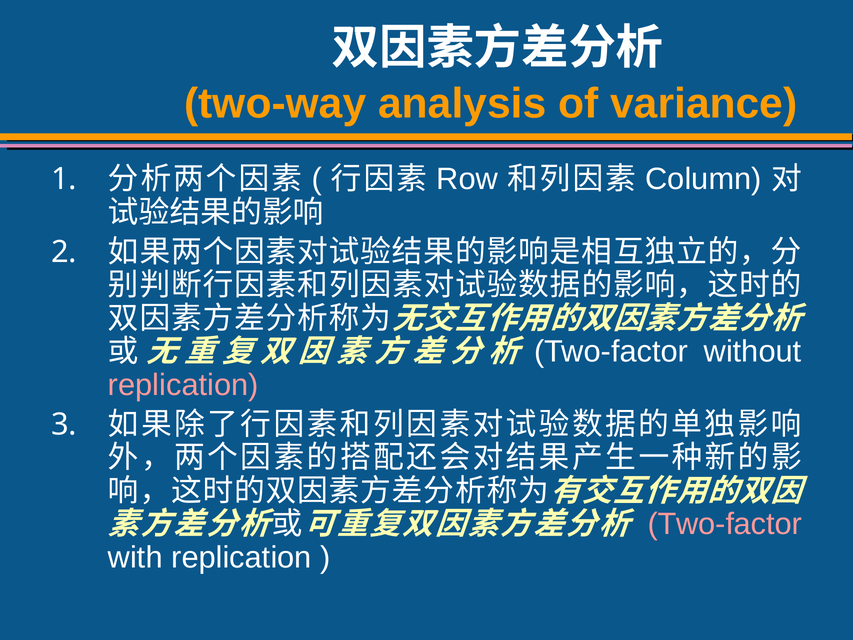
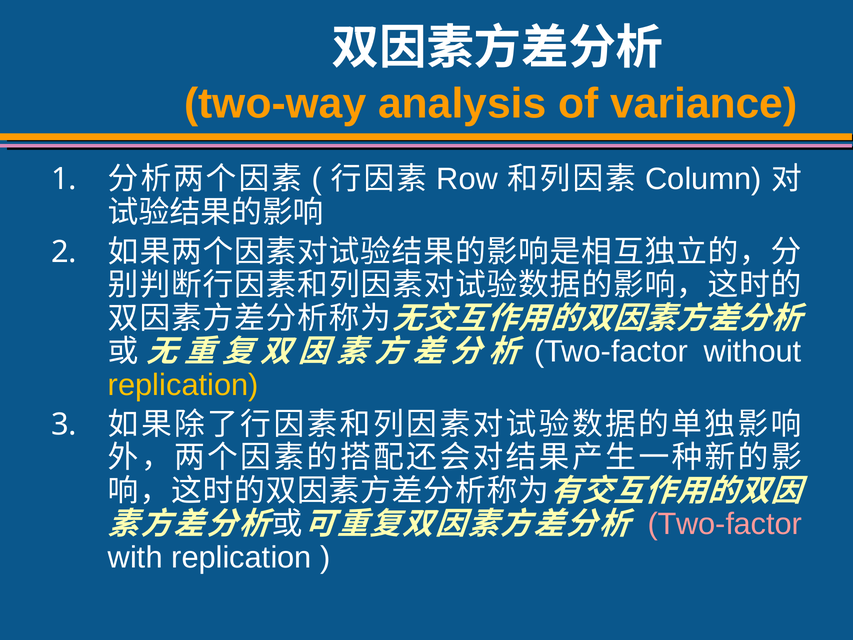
replication at (183, 385) colour: pink -> yellow
